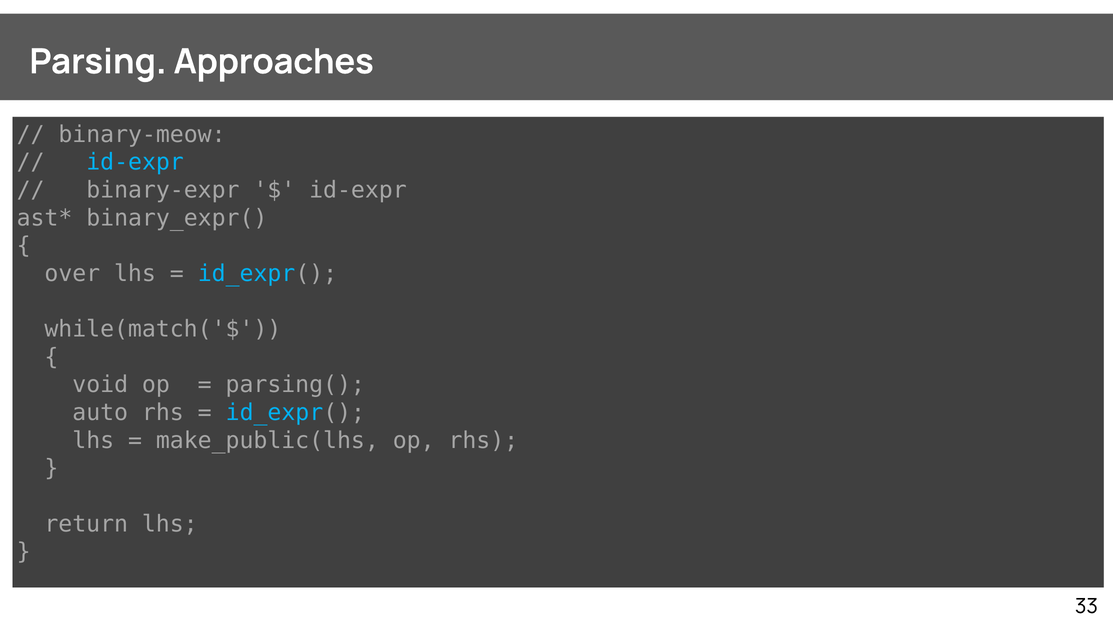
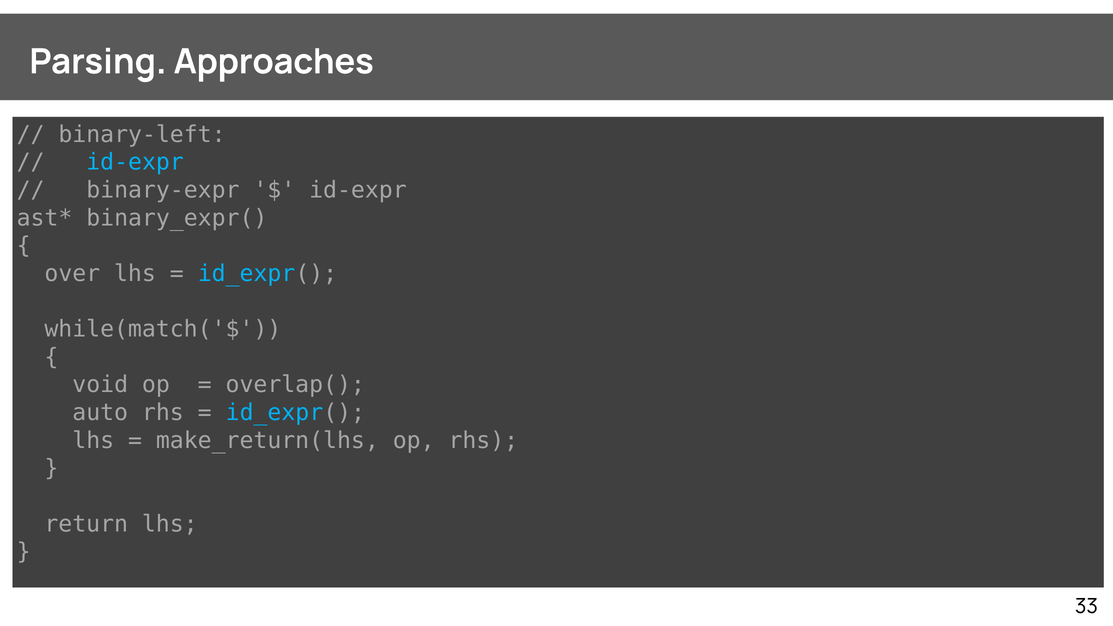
binary-meow: binary-meow -> binary-left
parsing(: parsing( -> overlap(
make_public(lhs: make_public(lhs -> make_return(lhs
